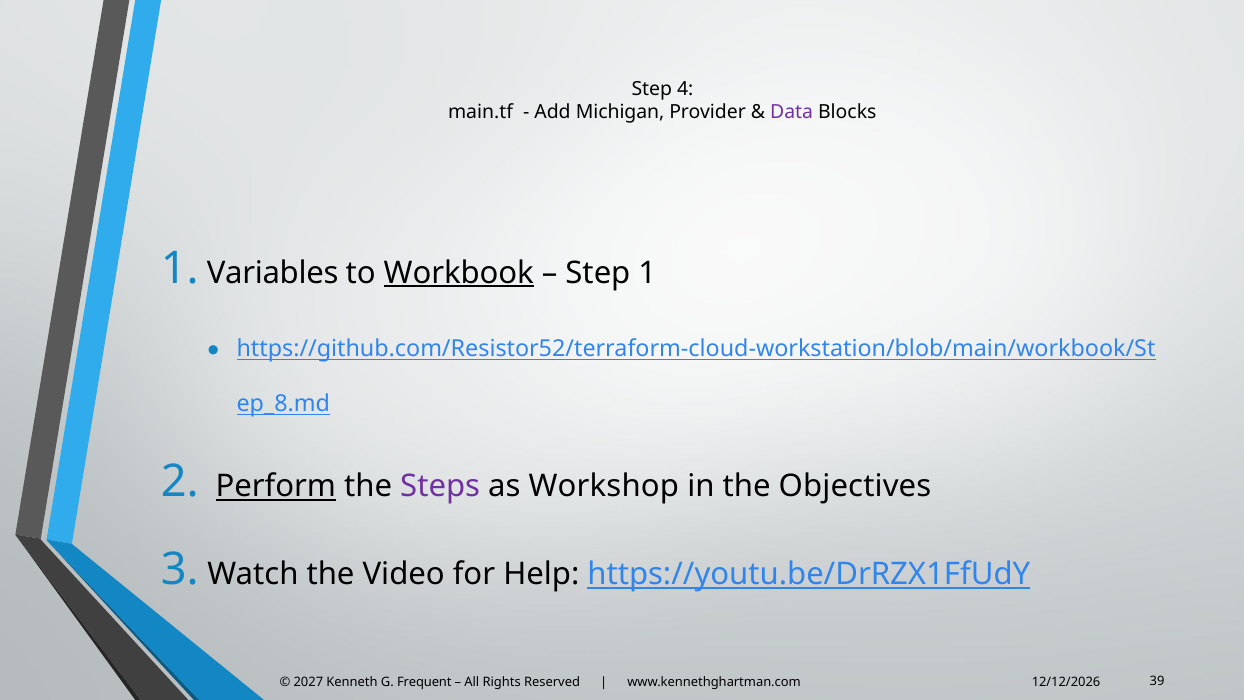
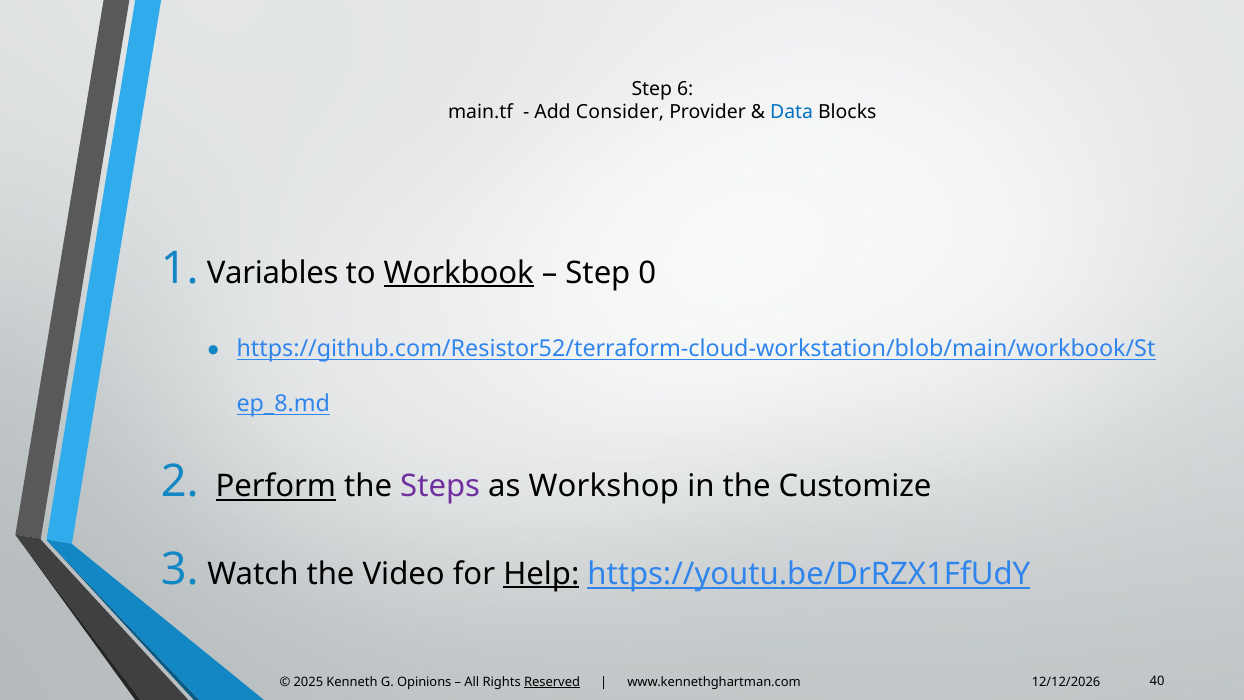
4: 4 -> 6
Michigan: Michigan -> Consider
Data colour: purple -> blue
Step 1: 1 -> 0
Objectives: Objectives -> Customize
Help underline: none -> present
39: 39 -> 40
2027: 2027 -> 2025
Frequent: Frequent -> Opinions
Reserved underline: none -> present
